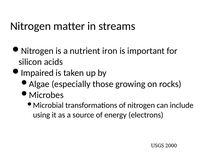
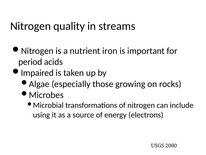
matter: matter -> quality
silicon: silicon -> period
